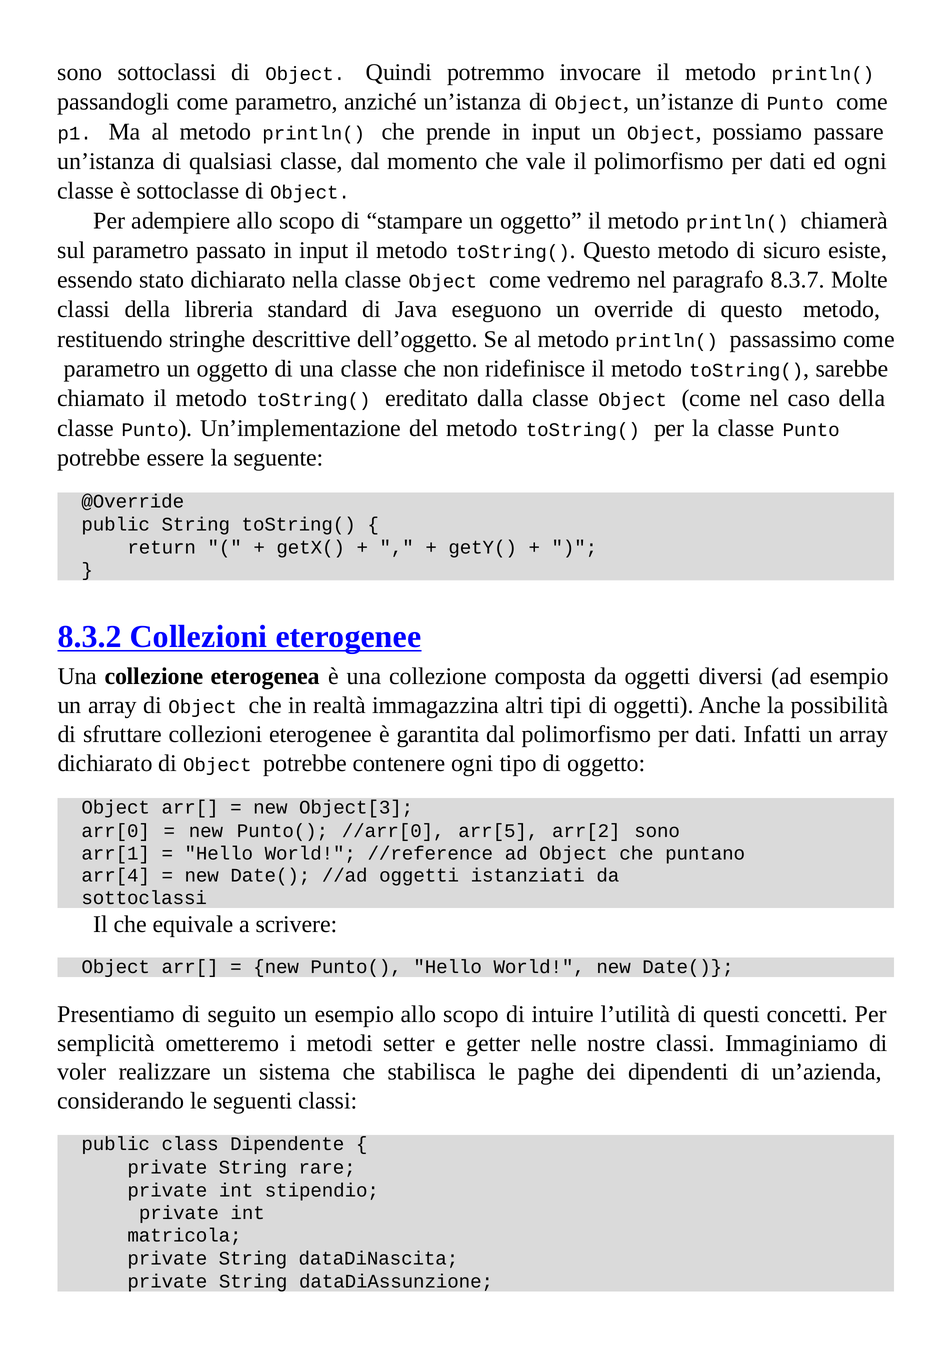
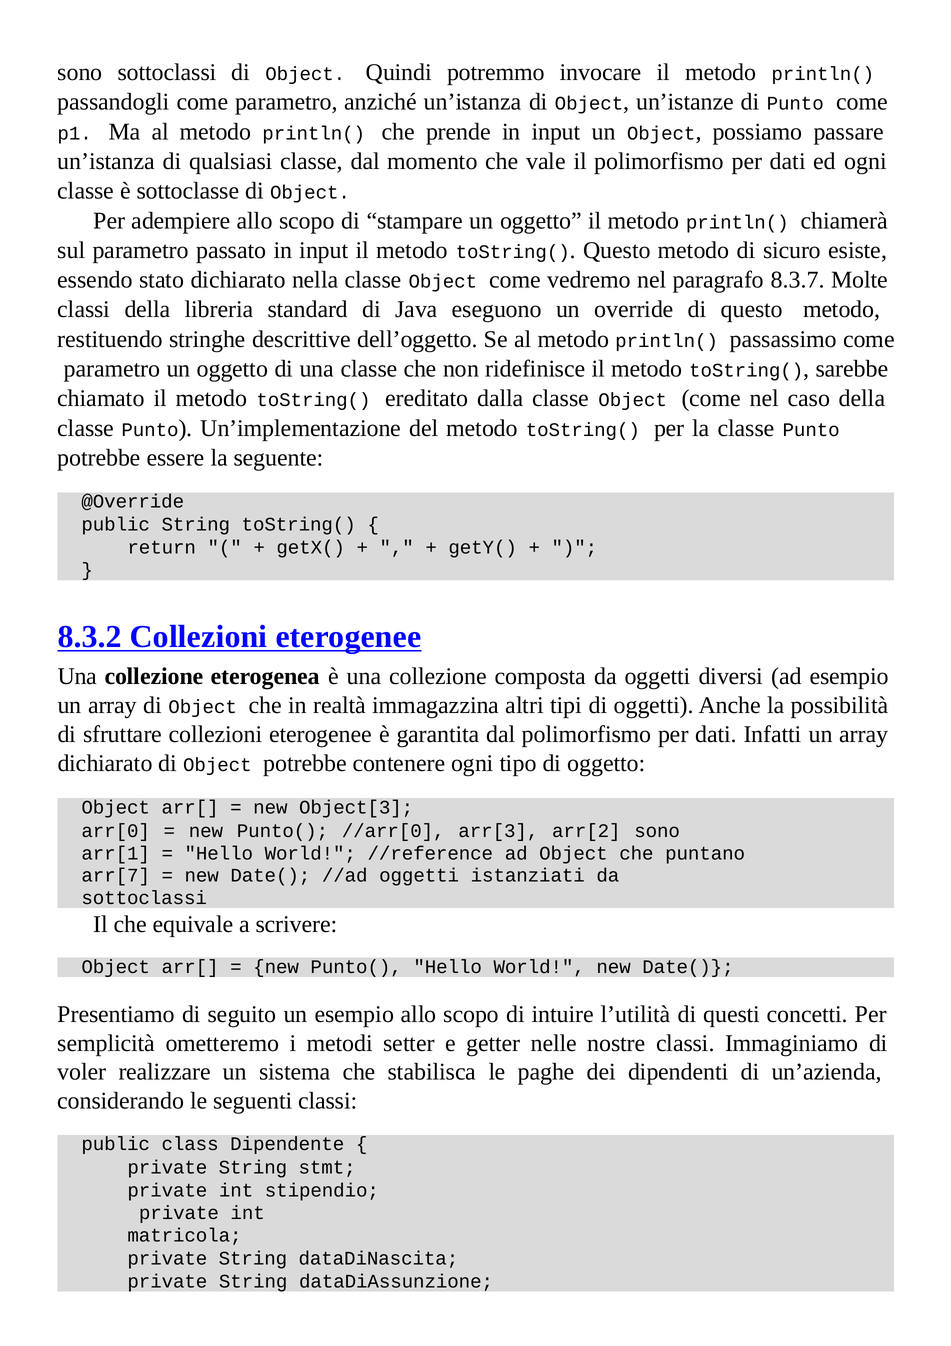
arr[5: arr[5 -> arr[3
arr[4: arr[4 -> arr[7
rare: rare -> stmt
